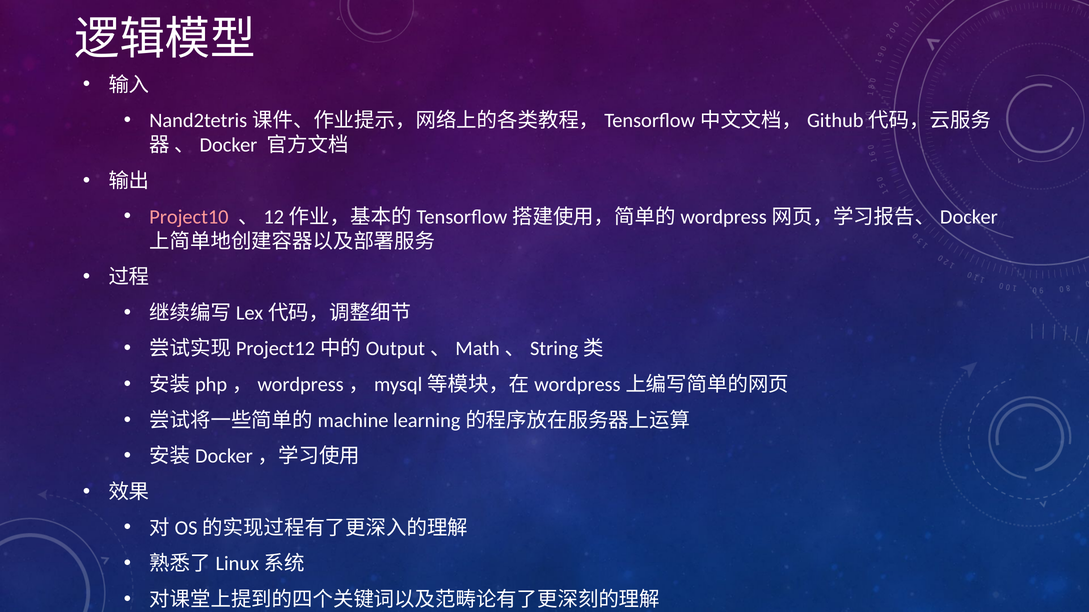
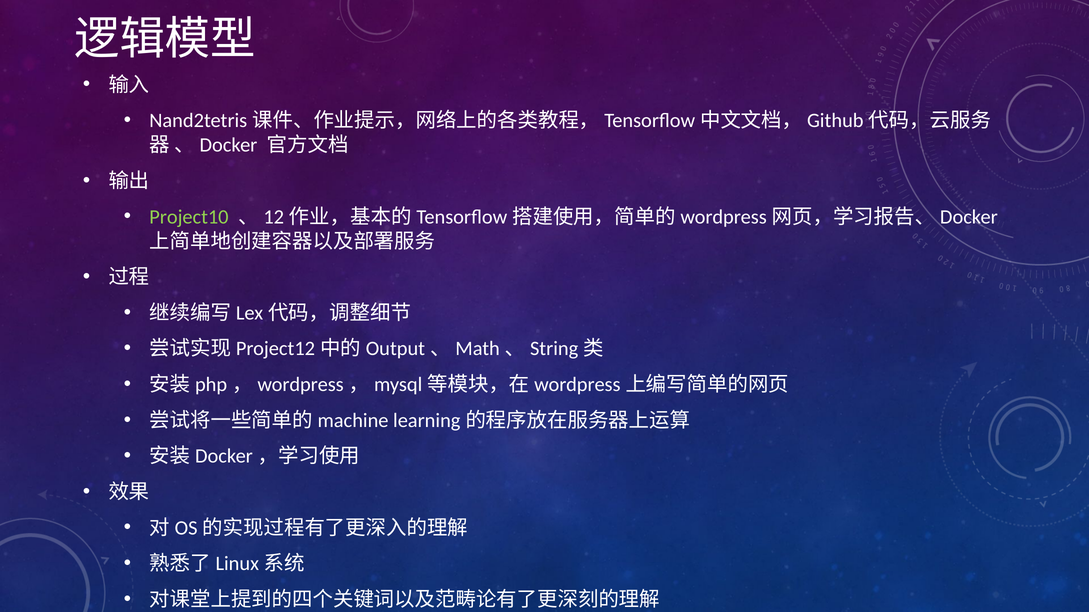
Project10 colour: pink -> light green
